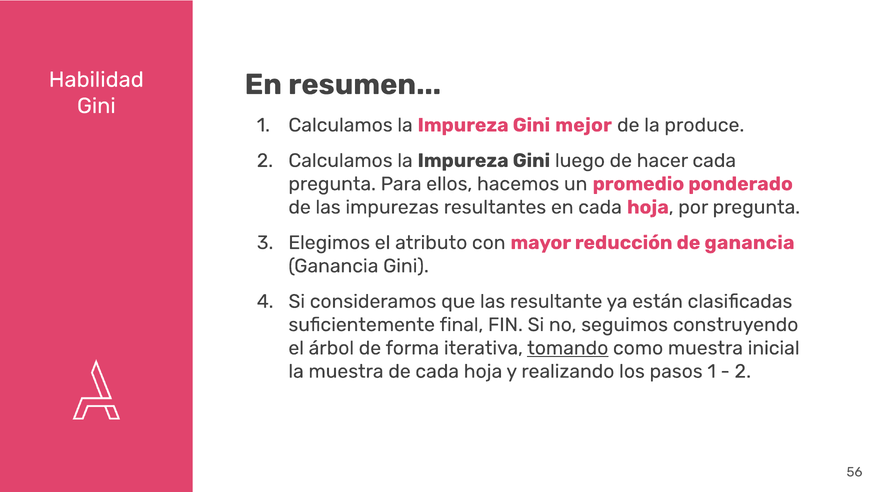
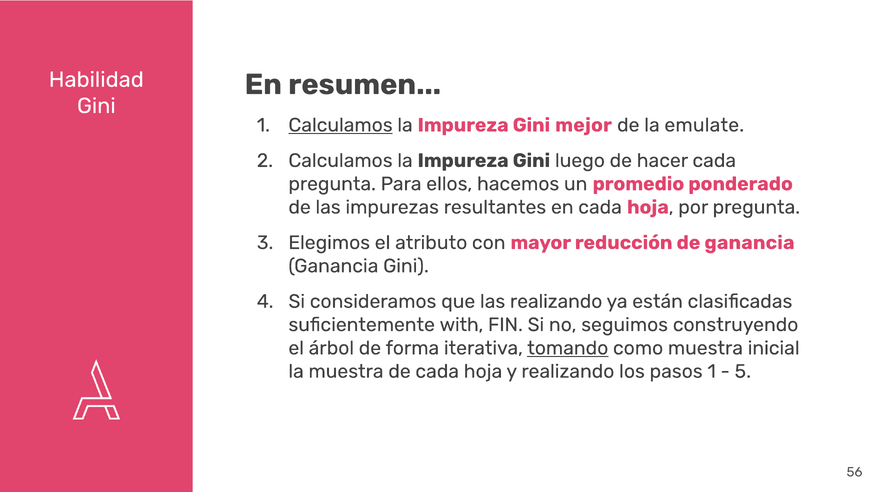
Calculamos at (341, 125) underline: none -> present
produce: produce -> emulate
las resultante: resultante -> realizando
final: final -> with
2 at (743, 371): 2 -> 5
